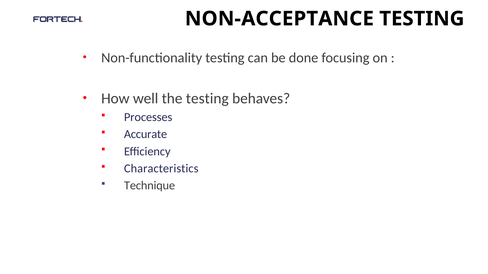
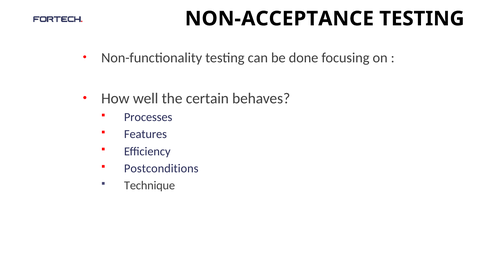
the testing: testing -> certain
Accurate: Accurate -> Features
Characteristics: Characteristics -> Postconditions
